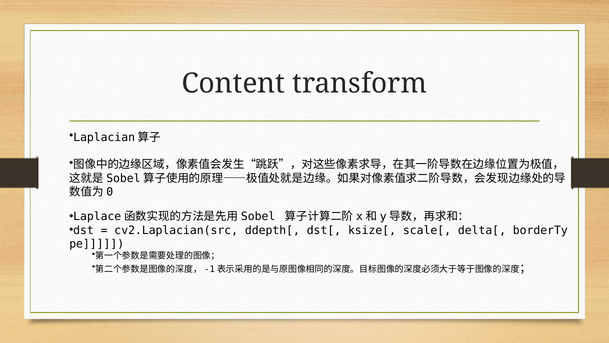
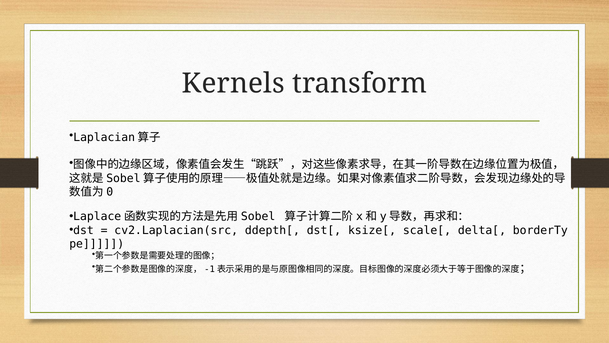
Content: Content -> Kernels
